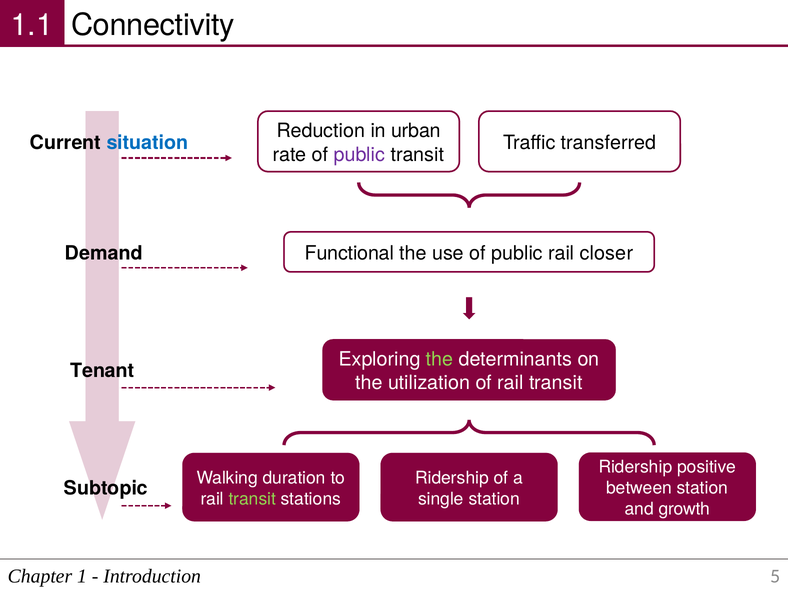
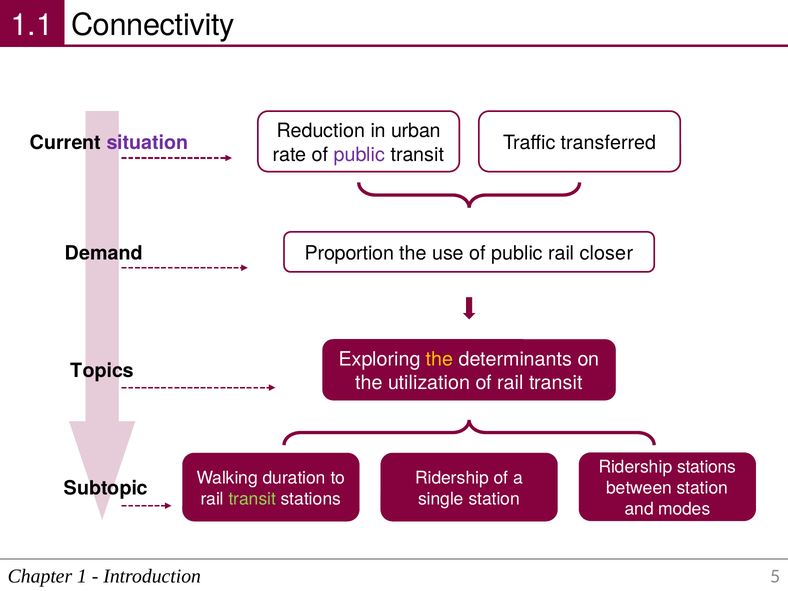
situation colour: blue -> purple
Functional: Functional -> Proportion
the at (440, 359) colour: light green -> yellow
Tenant: Tenant -> Topics
Ridership positive: positive -> stations
growth: growth -> modes
